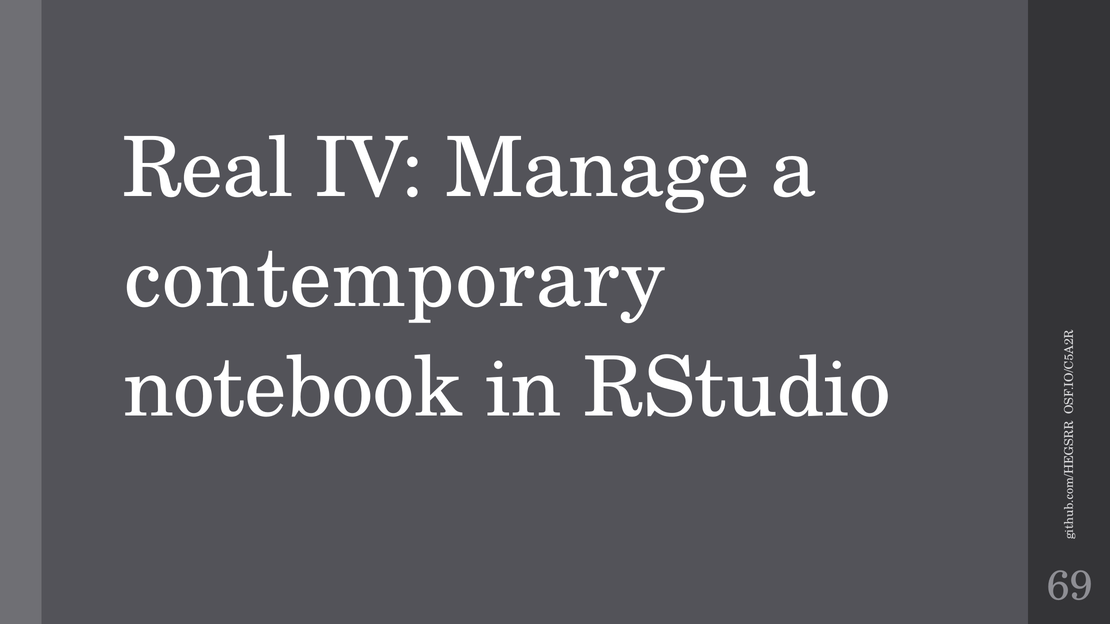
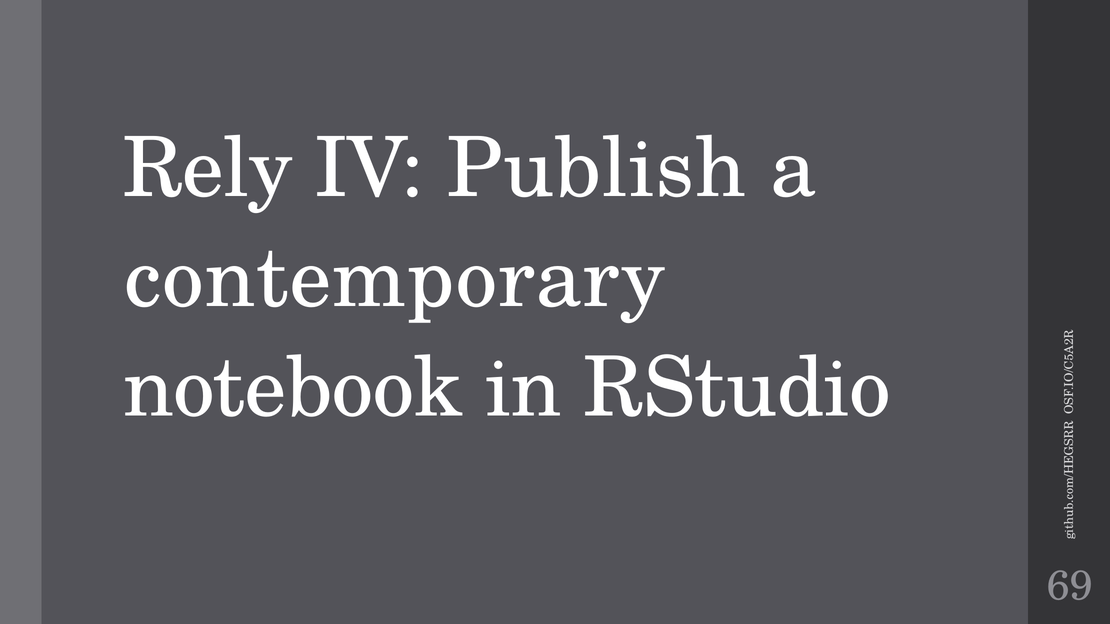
Real: Real -> Rely
Manage: Manage -> Publish
